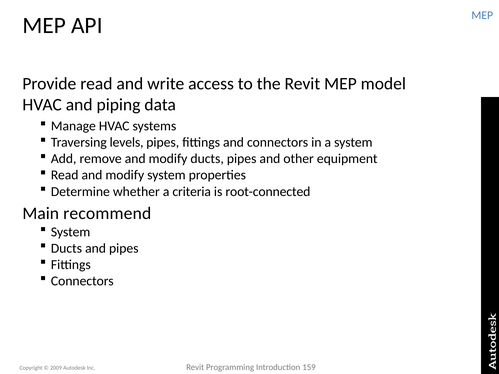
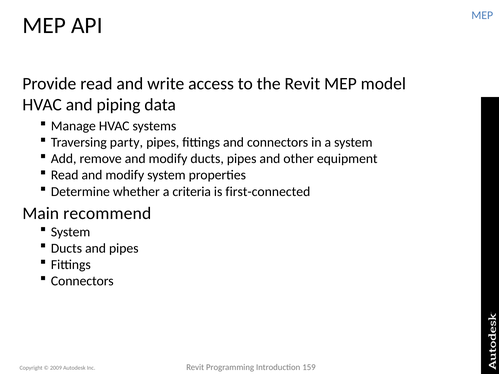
levels: levels -> party
root-connected: root-connected -> first-connected
